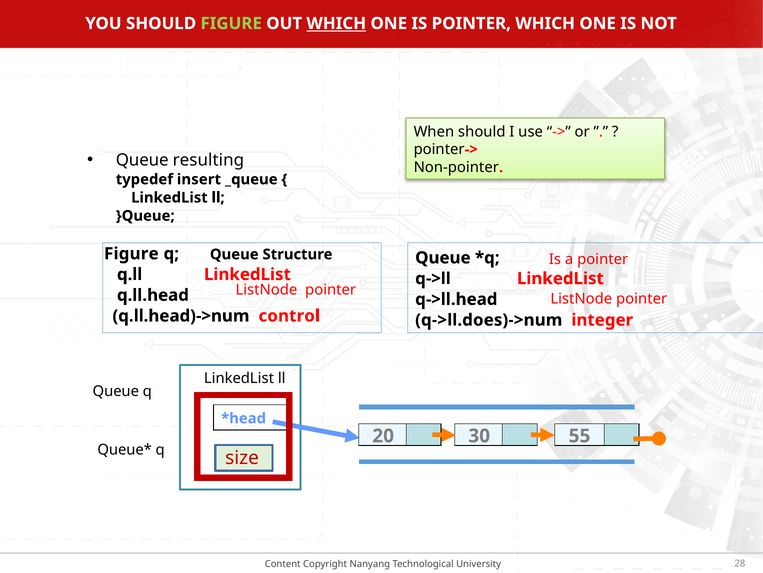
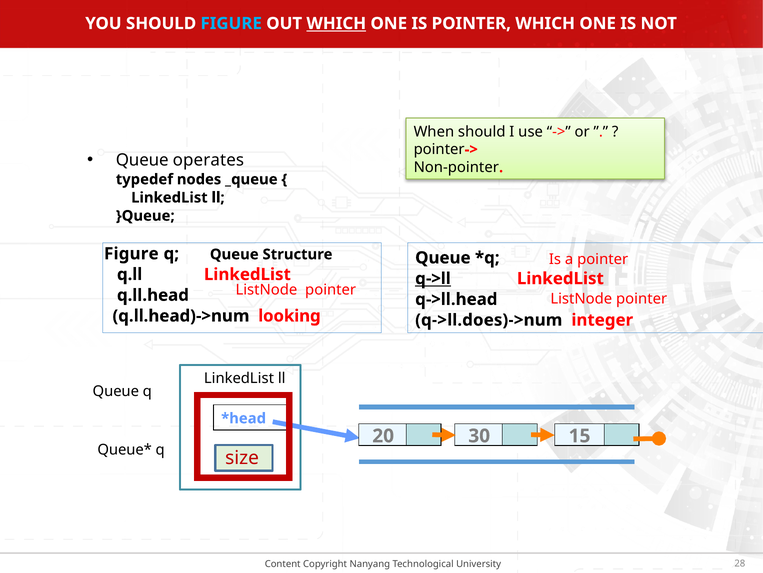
FIGURE at (231, 23) colour: light green -> light blue
resulting: resulting -> operates
insert: insert -> nodes
q->ll underline: none -> present
control: control -> looking
55: 55 -> 15
